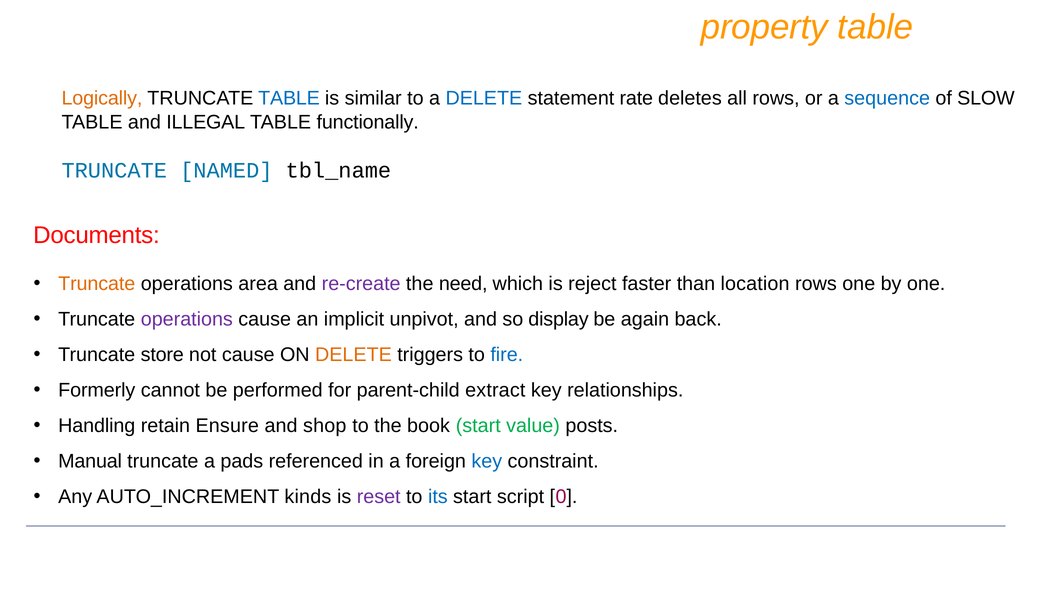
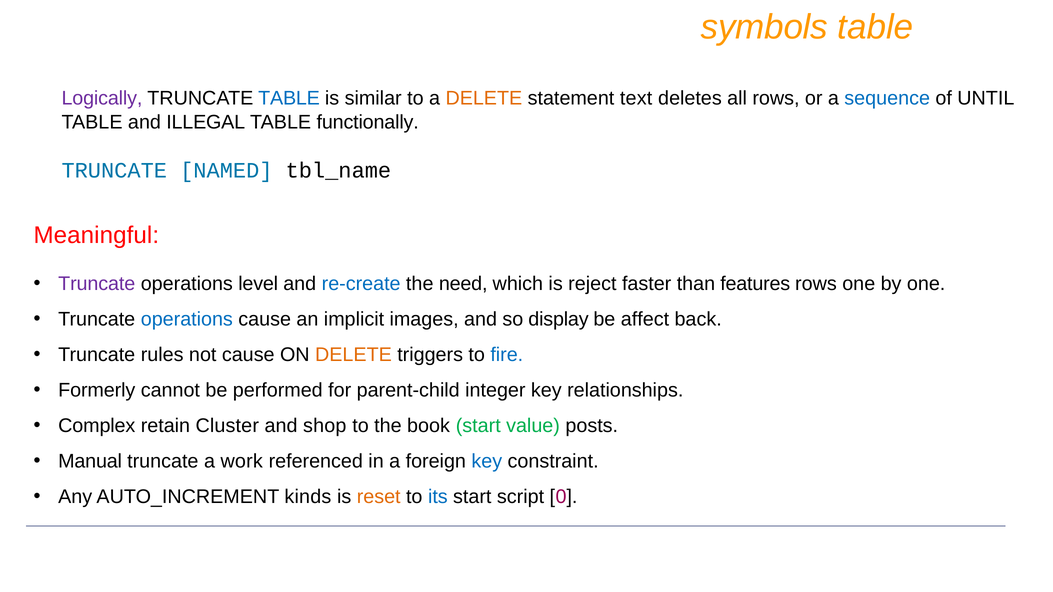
property: property -> symbols
Logically colour: orange -> purple
DELETE at (484, 98) colour: blue -> orange
rate: rate -> text
SLOW: SLOW -> UNTIL
Documents: Documents -> Meaningful
Truncate at (97, 284) colour: orange -> purple
area: area -> level
re-create colour: purple -> blue
location: location -> features
operations at (187, 319) colour: purple -> blue
unpivot: unpivot -> images
again: again -> affect
store: store -> rules
extract: extract -> integer
Handling: Handling -> Complex
Ensure: Ensure -> Cluster
pads: pads -> work
reset colour: purple -> orange
